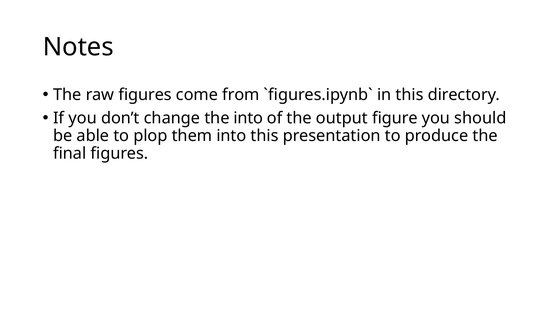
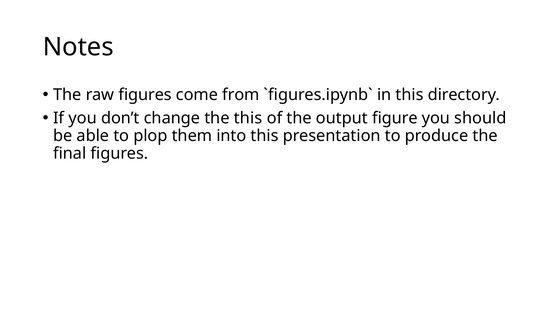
the into: into -> this
